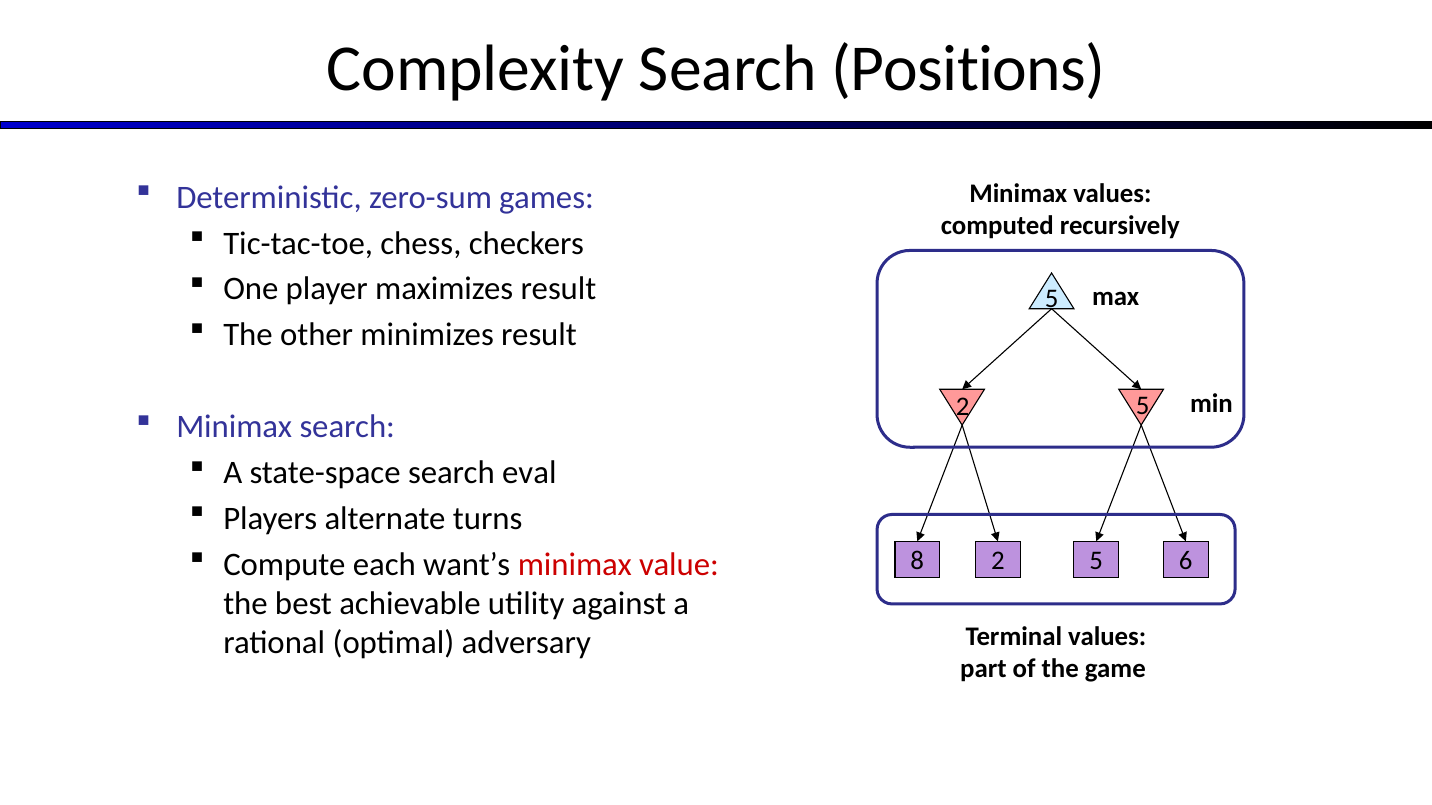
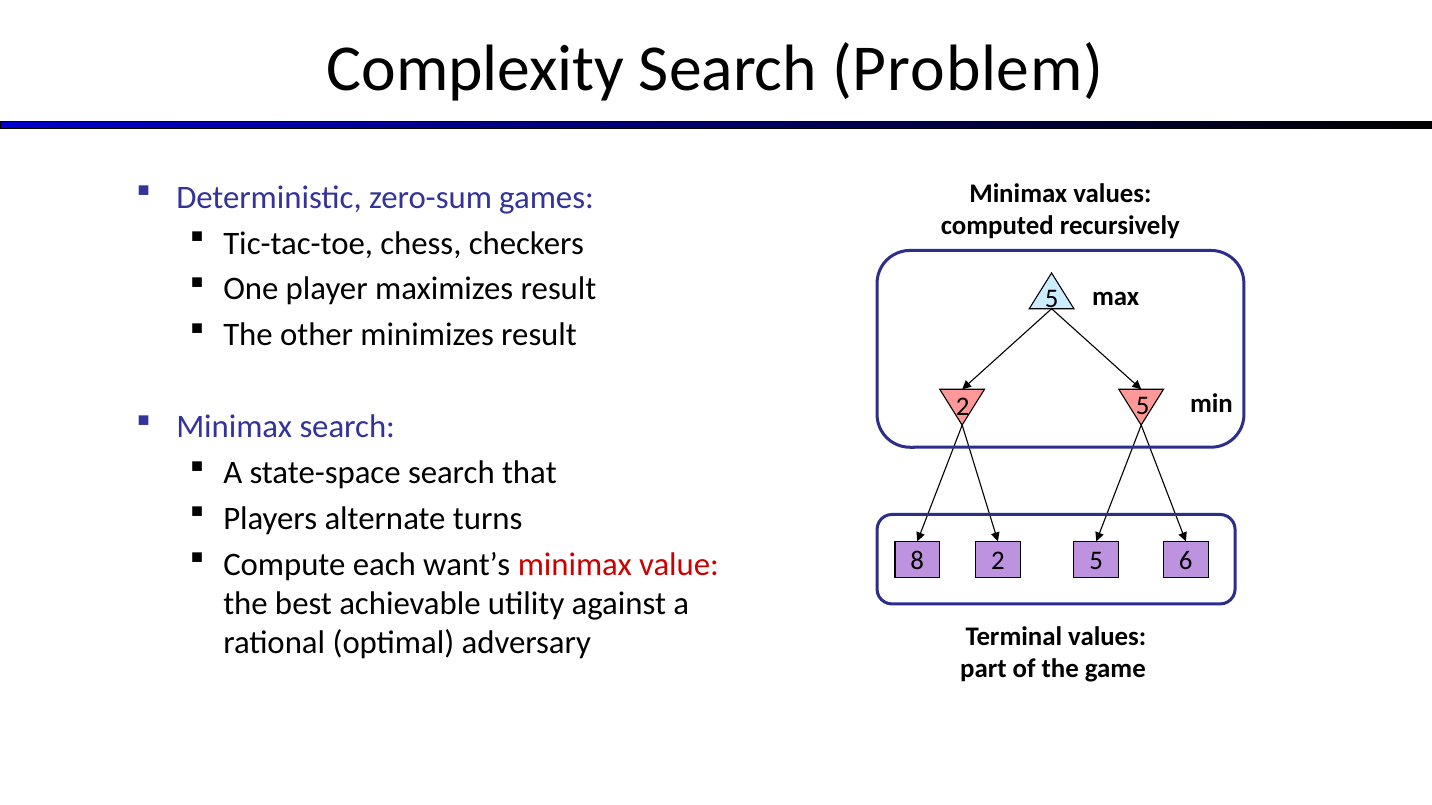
Positions: Positions -> Problem
eval: eval -> that
